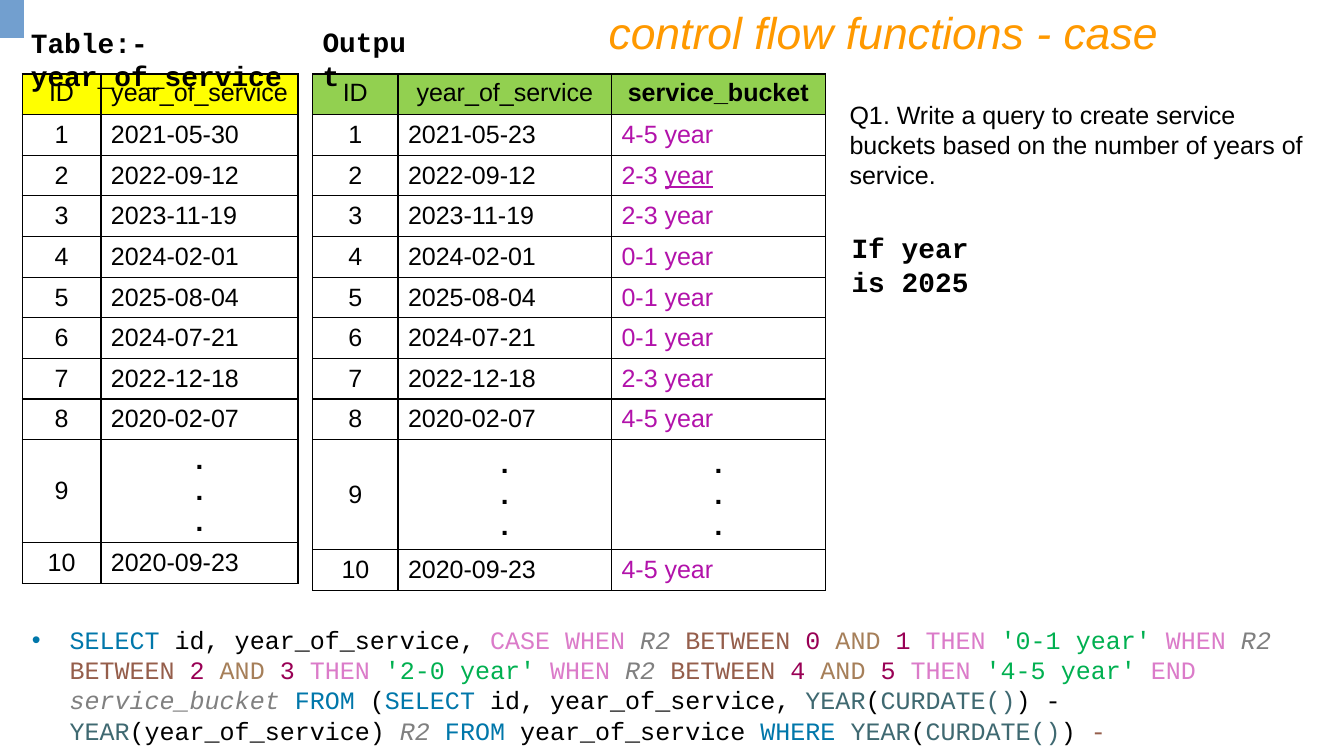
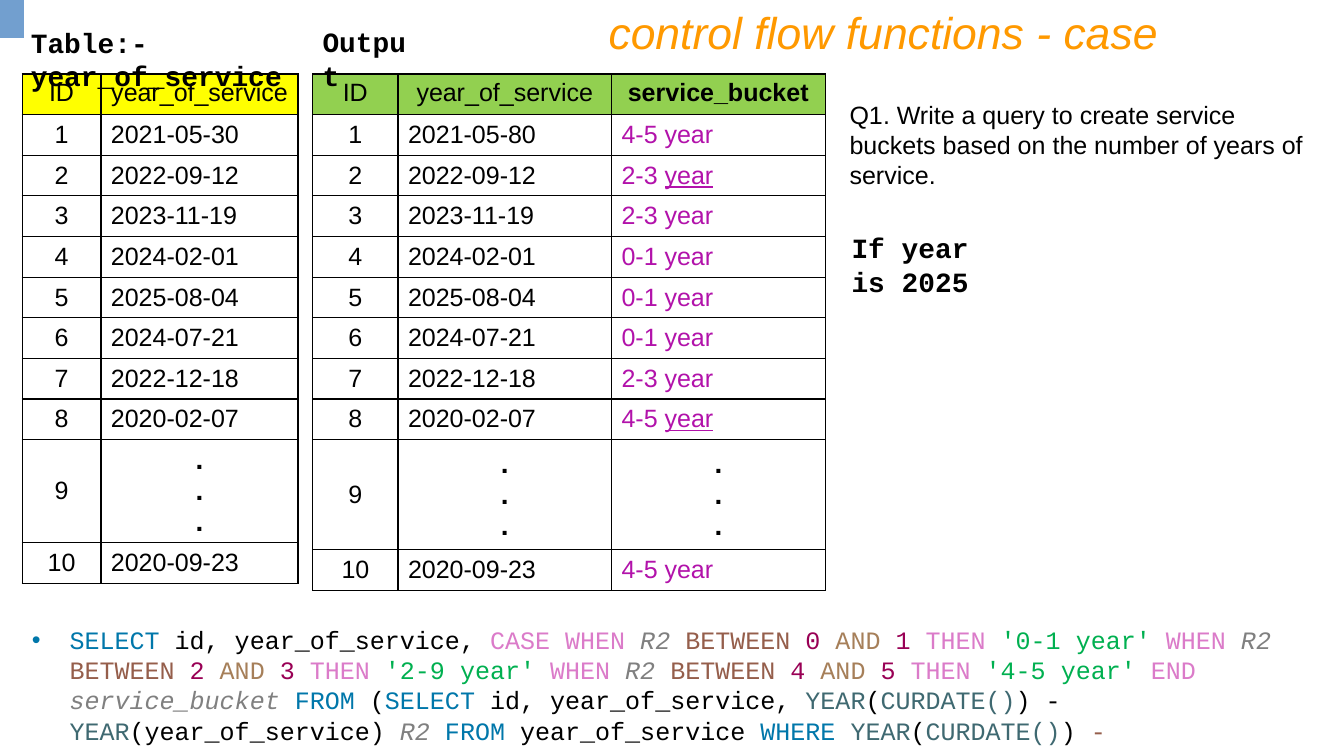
2021-05-23: 2021-05-23 -> 2021-05-80
year at (689, 420) underline: none -> present
2-0: 2-0 -> 2-9
